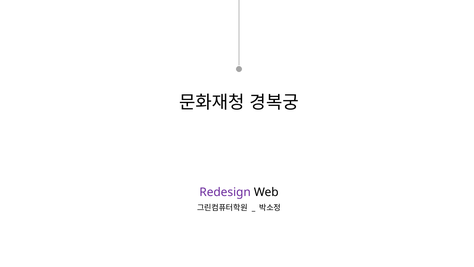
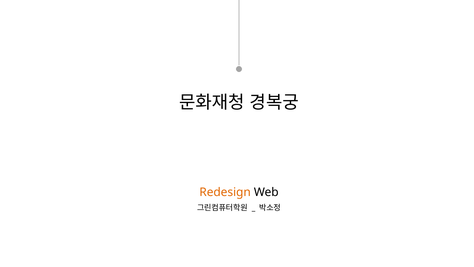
Redesign colour: purple -> orange
